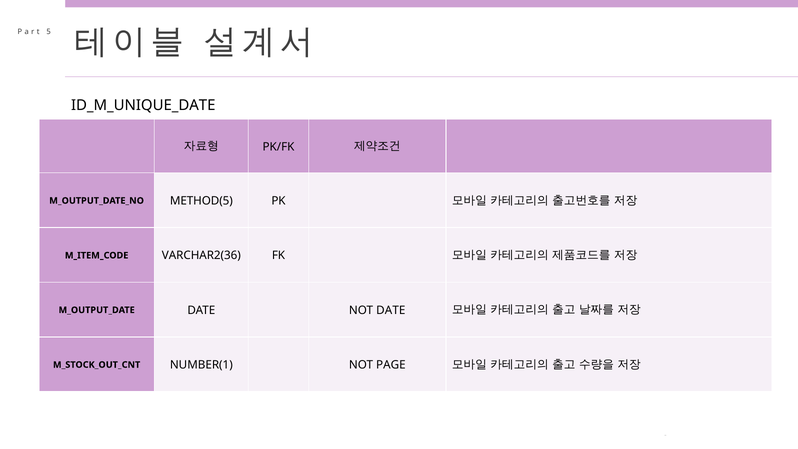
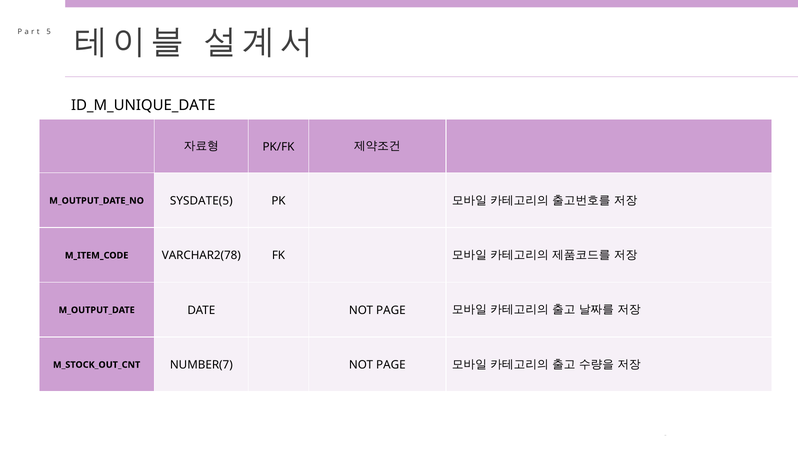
METHOD(5: METHOD(5 -> SYSDATE(5
VARCHAR2(36: VARCHAR2(36 -> VARCHAR2(78
DATE NOT DATE: DATE -> PAGE
NUMBER(1: NUMBER(1 -> NUMBER(7
